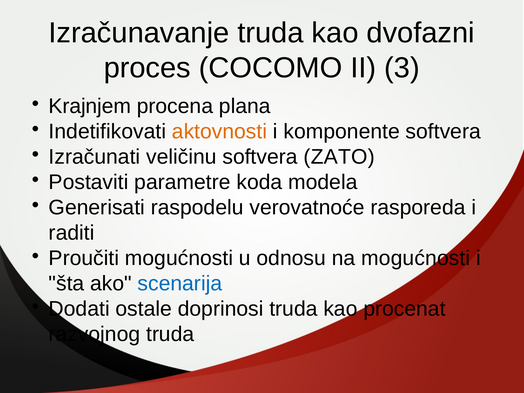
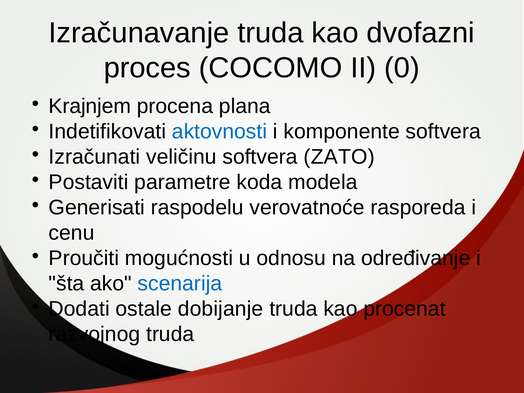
3: 3 -> 0
aktovnosti colour: orange -> blue
raditi: raditi -> cenu
na mogućnosti: mogućnosti -> određivanje
doprinosi: doprinosi -> dobijanje
